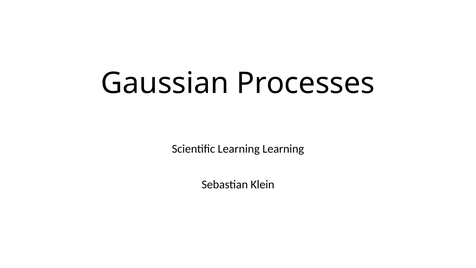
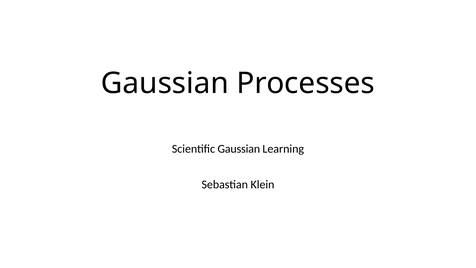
Scientific Learning: Learning -> Gaussian
